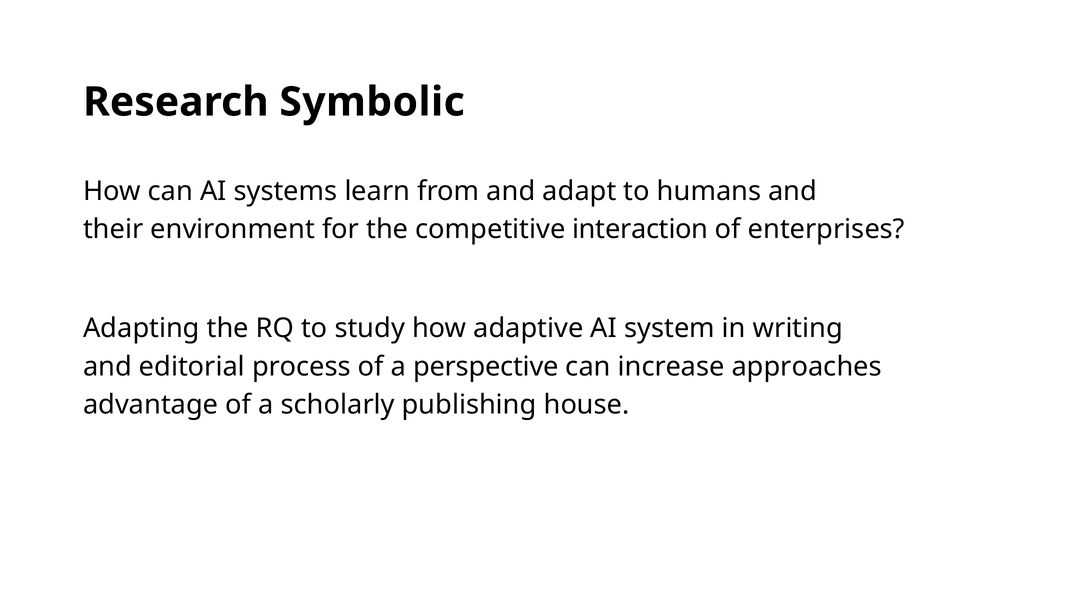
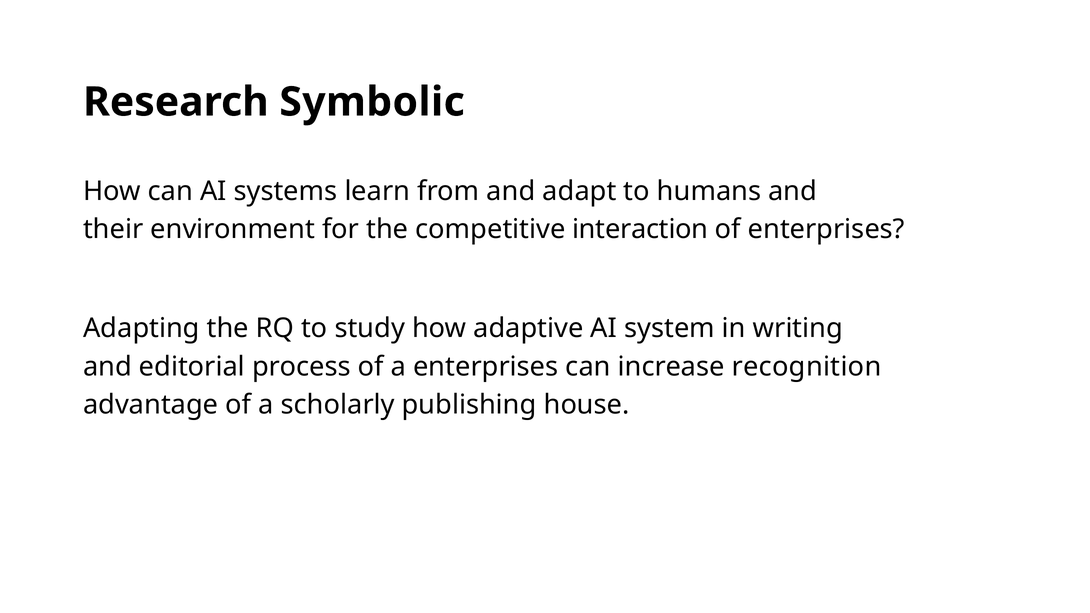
a perspective: perspective -> enterprises
approaches: approaches -> recognition
